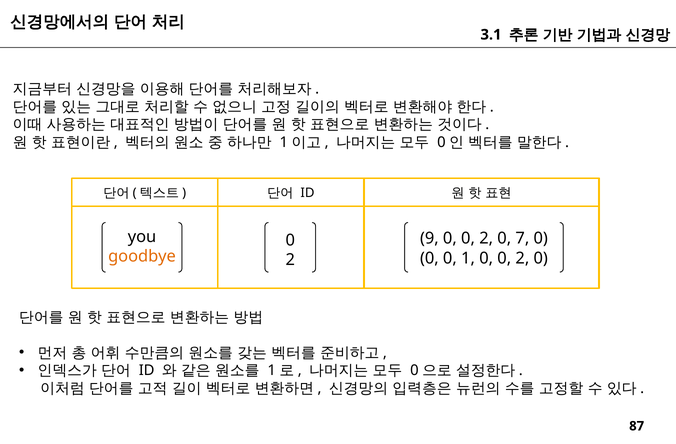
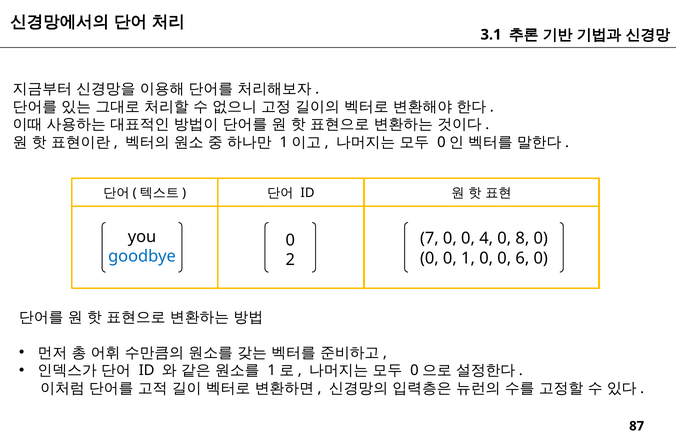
9: 9 -> 7
2 at (486, 238): 2 -> 4
7: 7 -> 8
goodbye colour: orange -> blue
1 0 0 2: 2 -> 6
